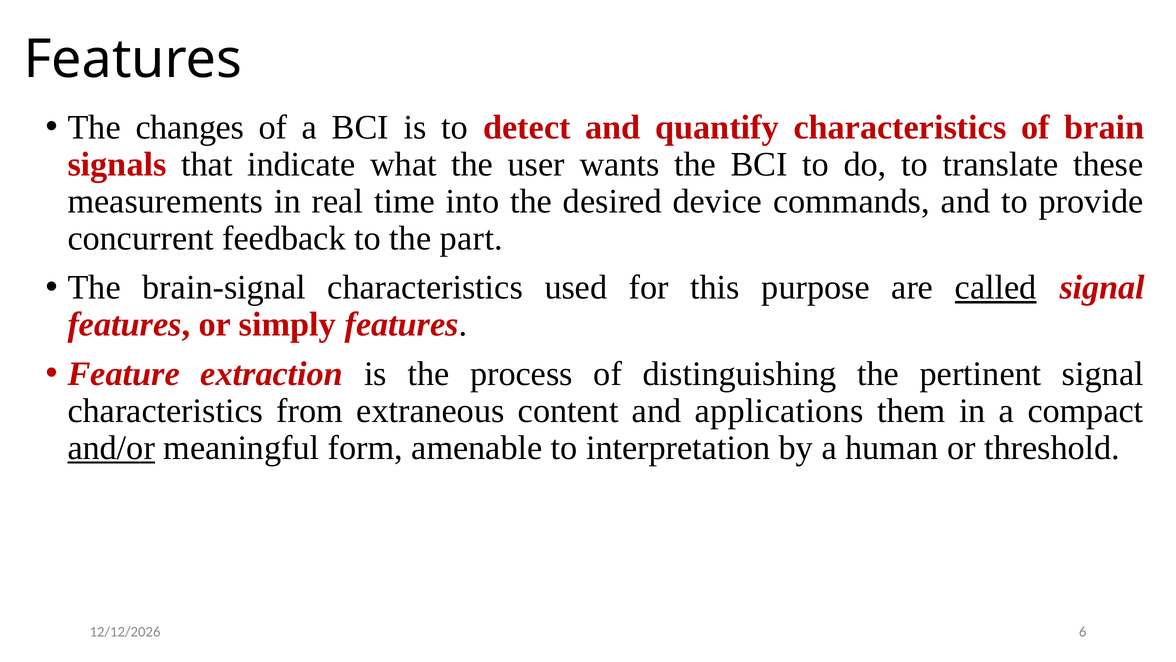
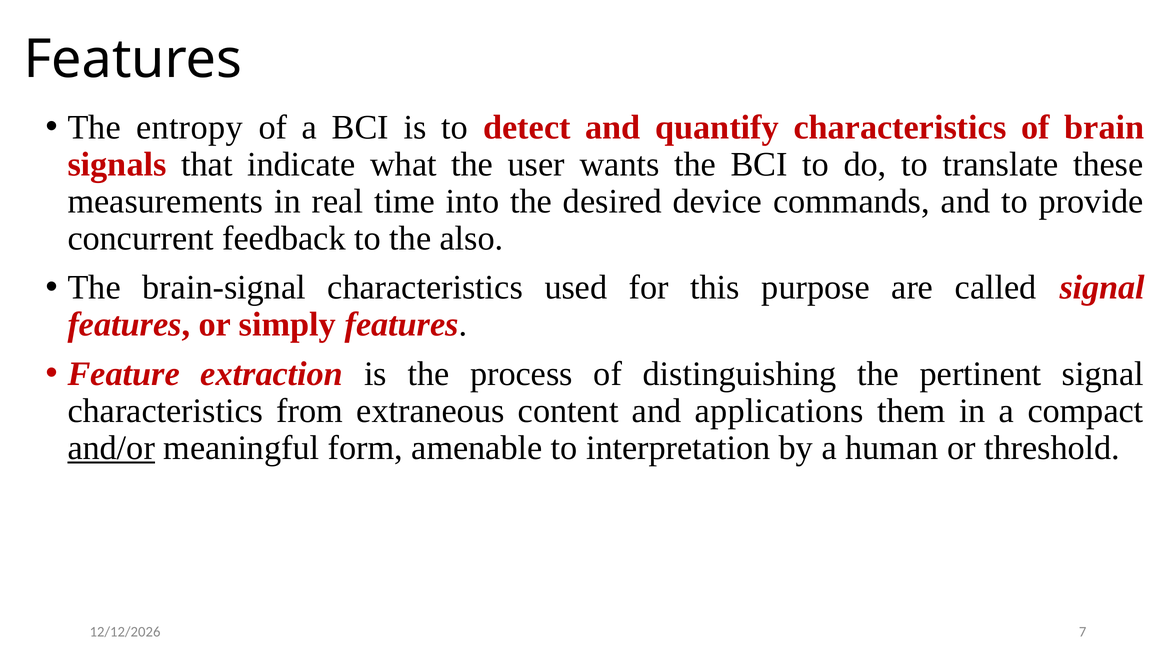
changes: changes -> entropy
part: part -> also
called underline: present -> none
6: 6 -> 7
